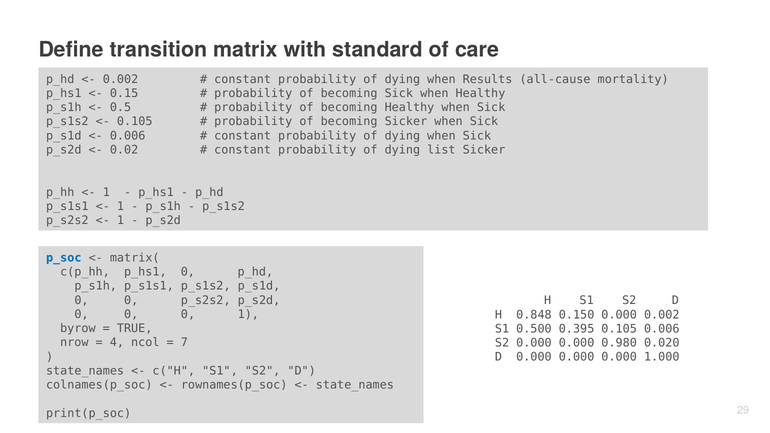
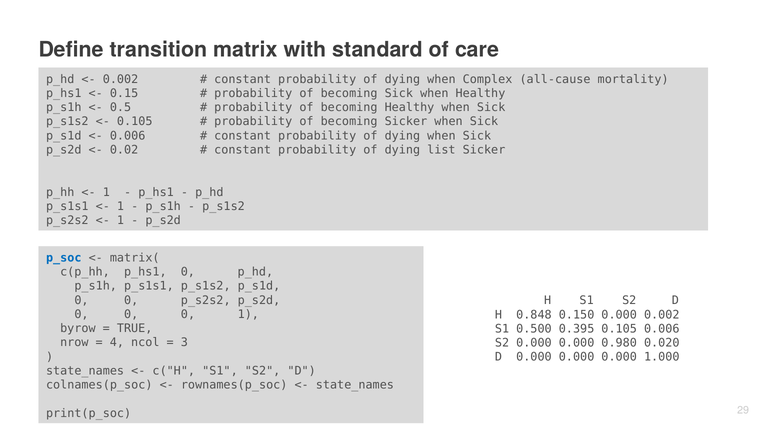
Results: Results -> Complex
7: 7 -> 3
